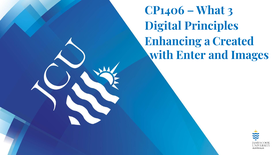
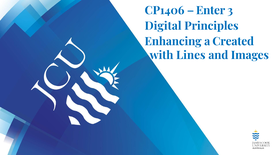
What: What -> Enter
Enter: Enter -> Lines
